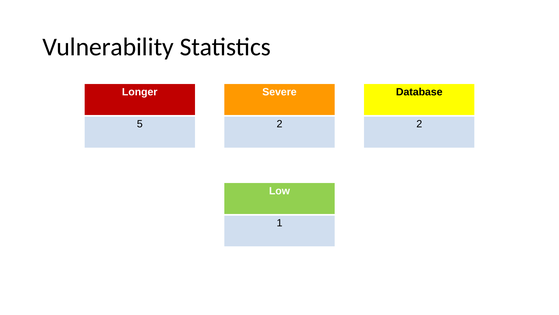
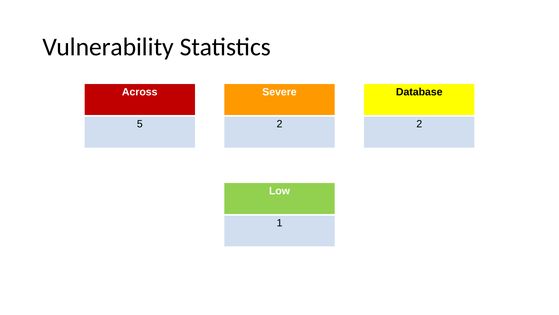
Longer: Longer -> Across
